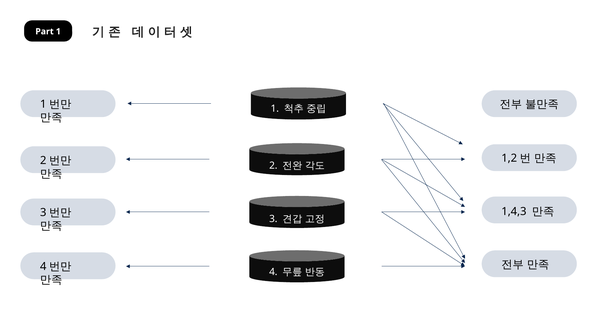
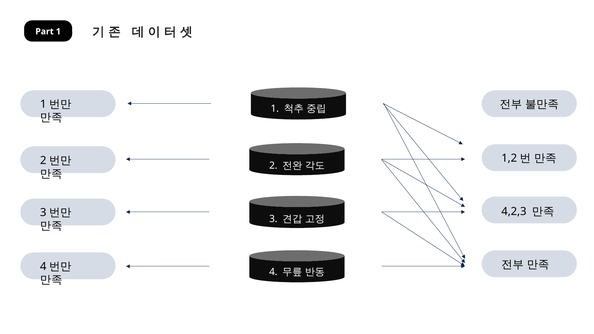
1,4,3: 1,4,3 -> 4,2,3
